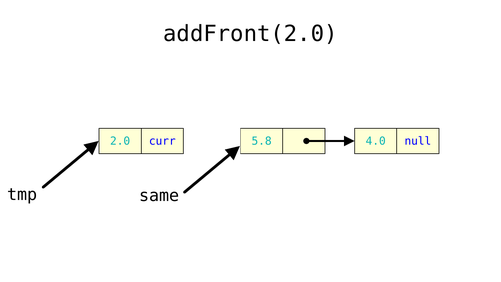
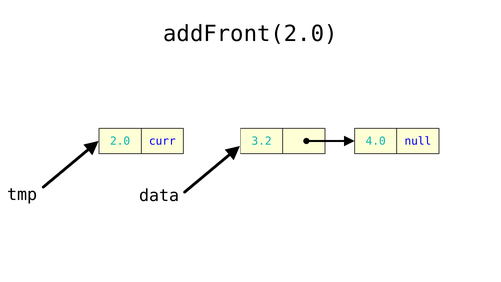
5.8: 5.8 -> 3.2
same: same -> data
